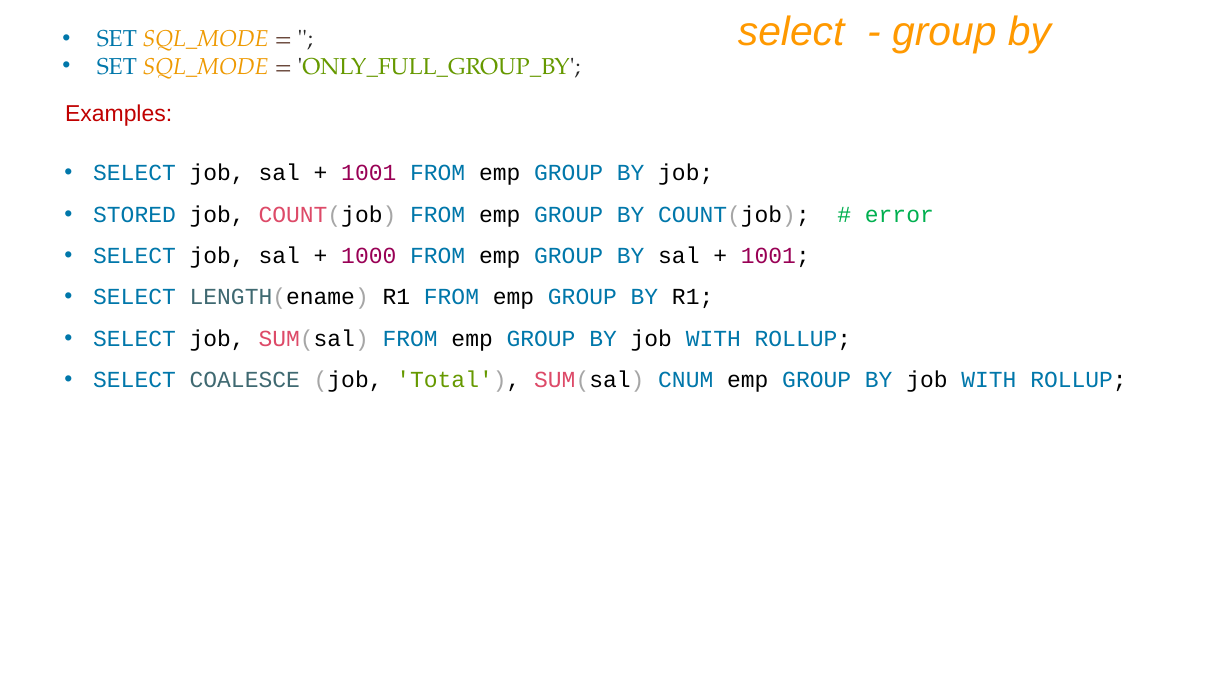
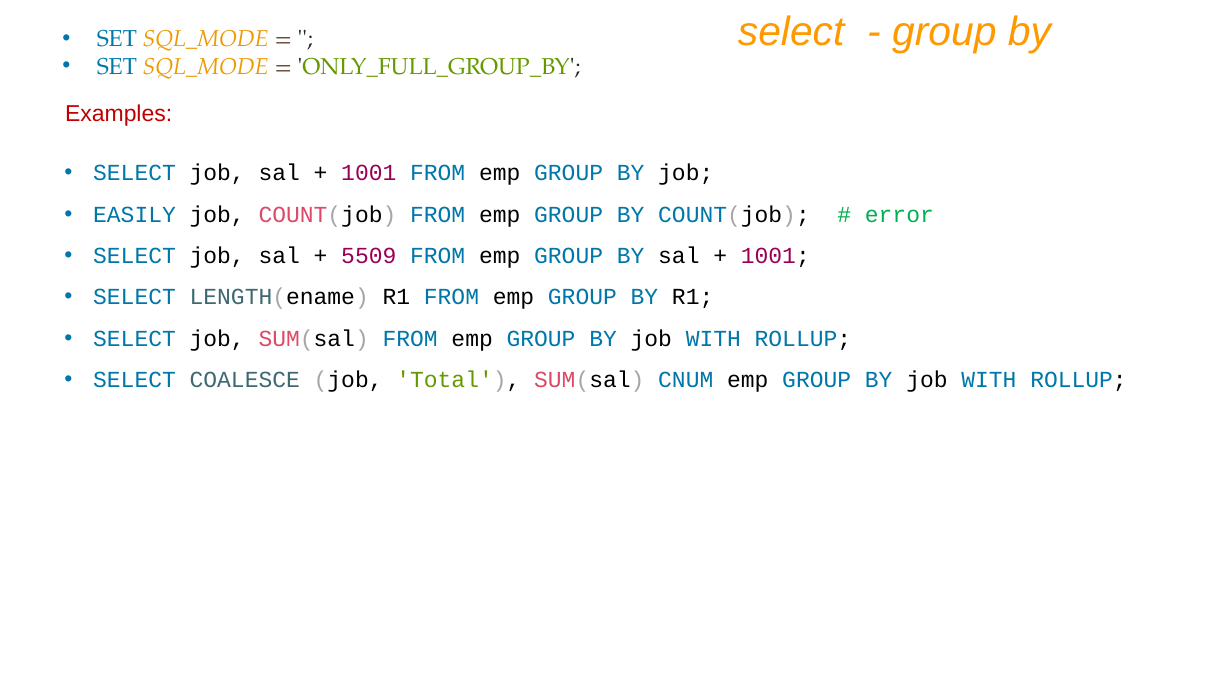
STORED: STORED -> EASILY
1000: 1000 -> 5509
